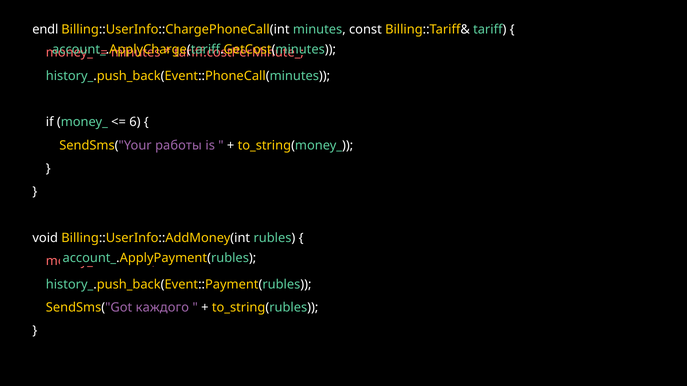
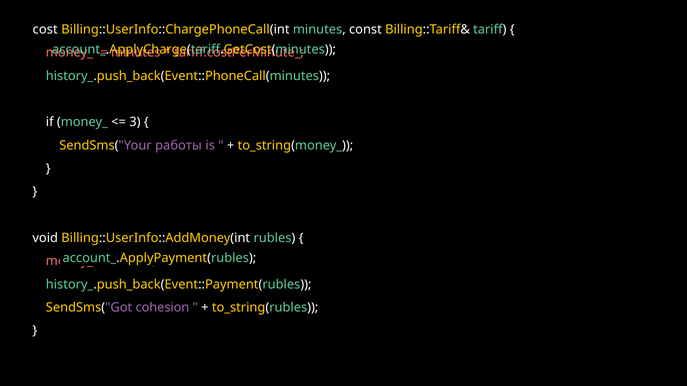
endl: endl -> cost
6: 6 -> 3
каждого: каждого -> cohesion
